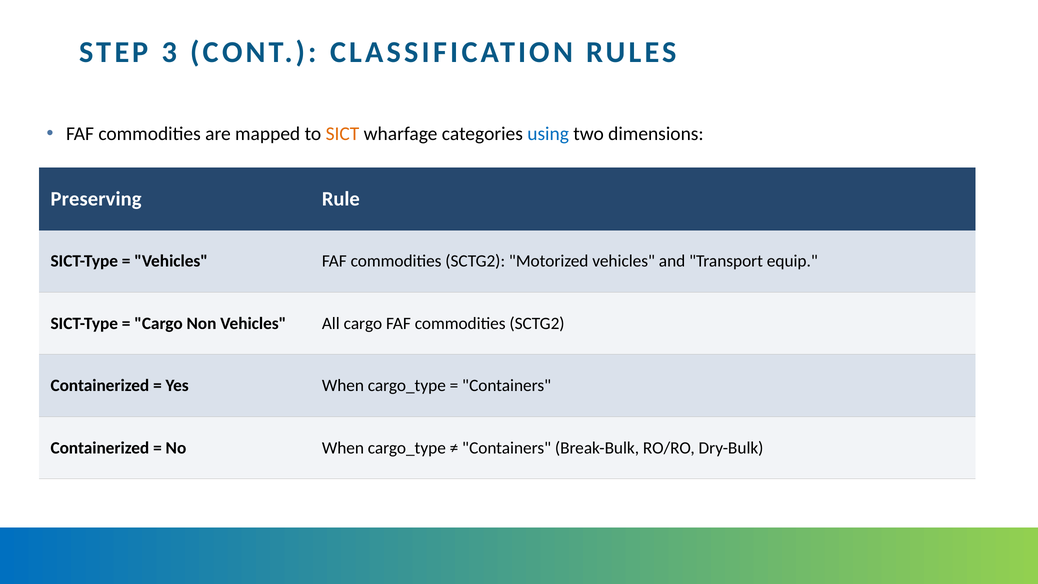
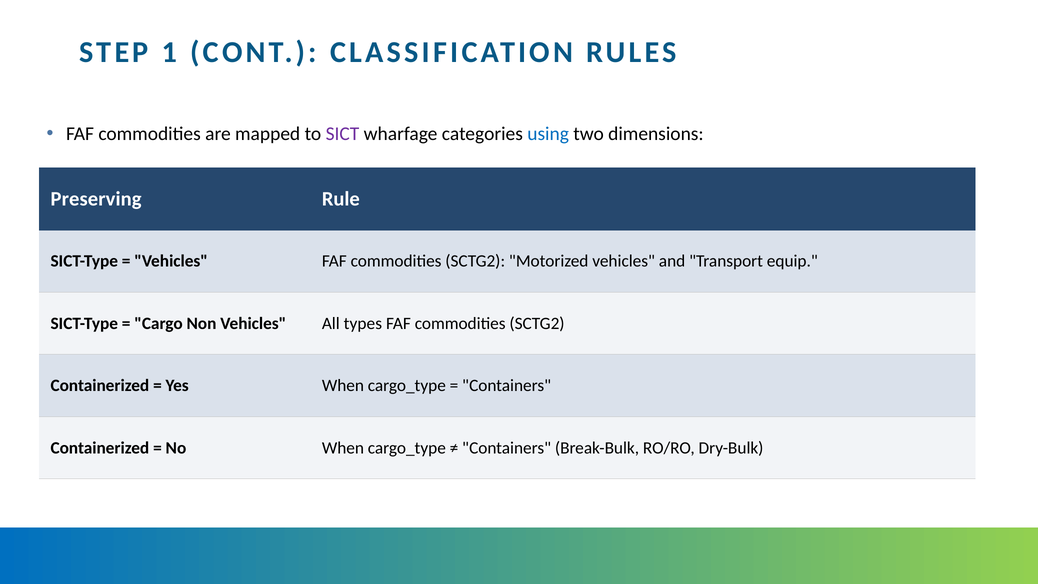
3: 3 -> 1
SICT colour: orange -> purple
All cargo: cargo -> types
